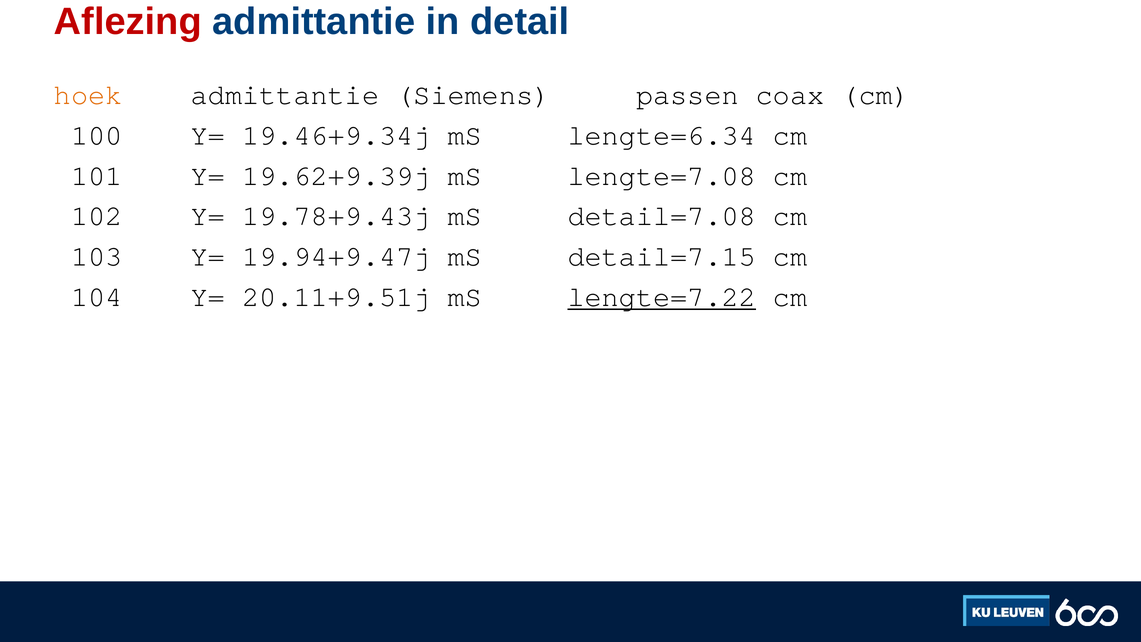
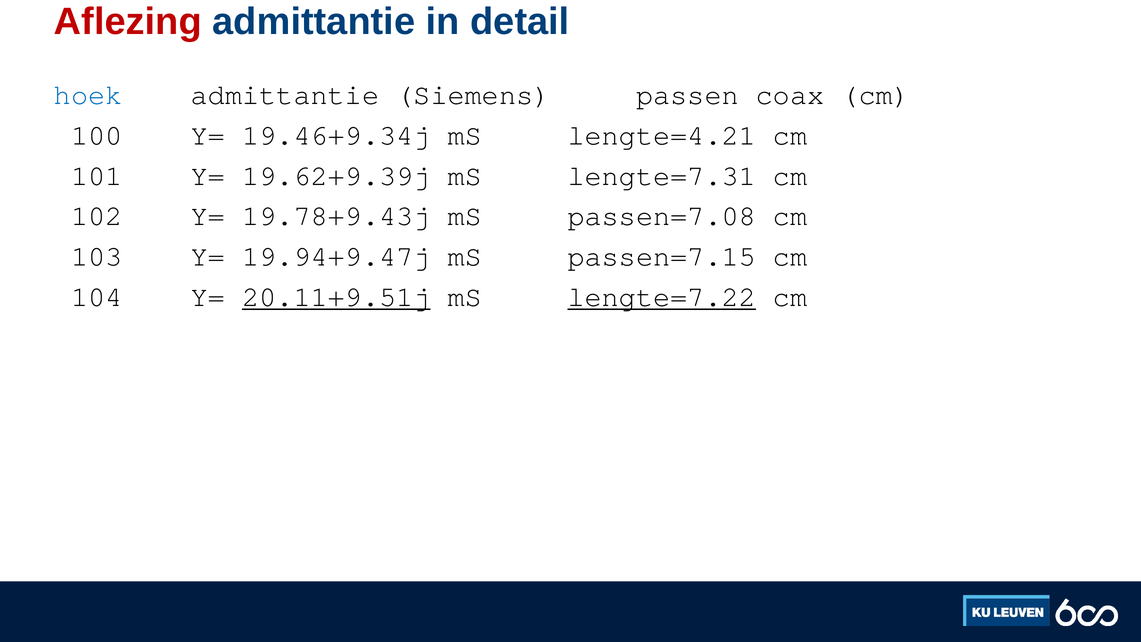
hoek colour: orange -> blue
lengte=6.34: lengte=6.34 -> lengte=4.21
lengte=7.08: lengte=7.08 -> lengte=7.31
detail=7.08: detail=7.08 -> passen=7.08
detail=7.15: detail=7.15 -> passen=7.15
20.11+9.51j underline: none -> present
